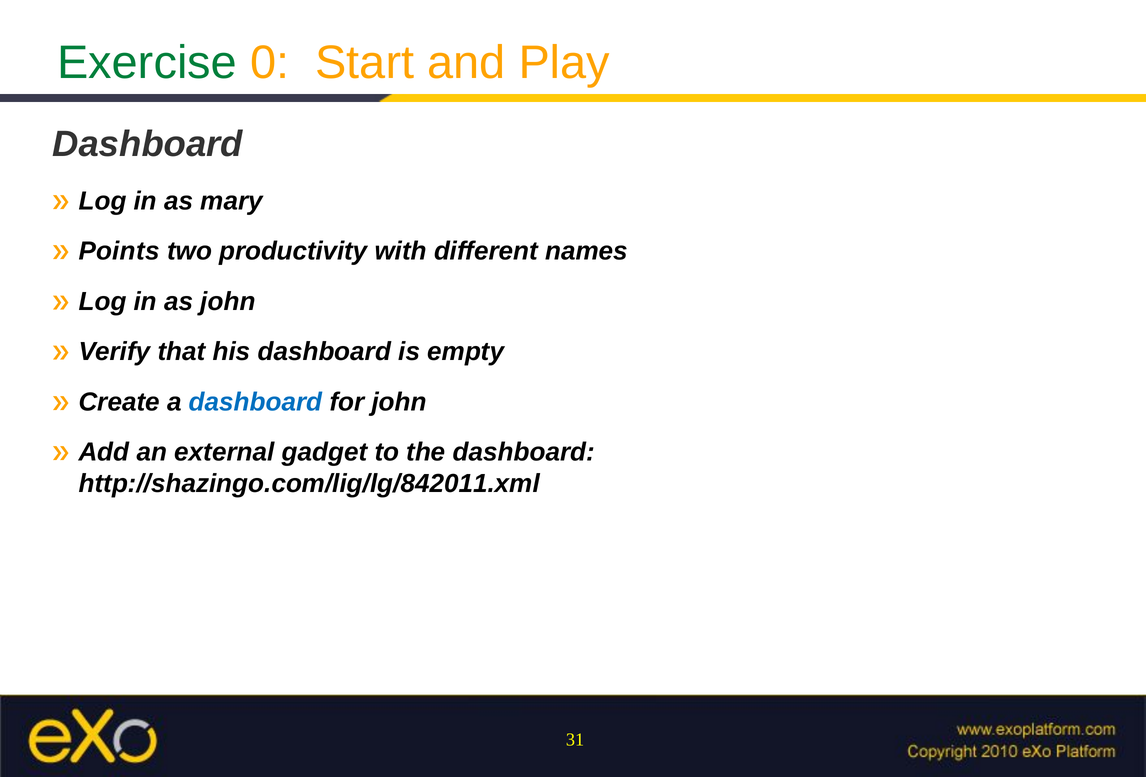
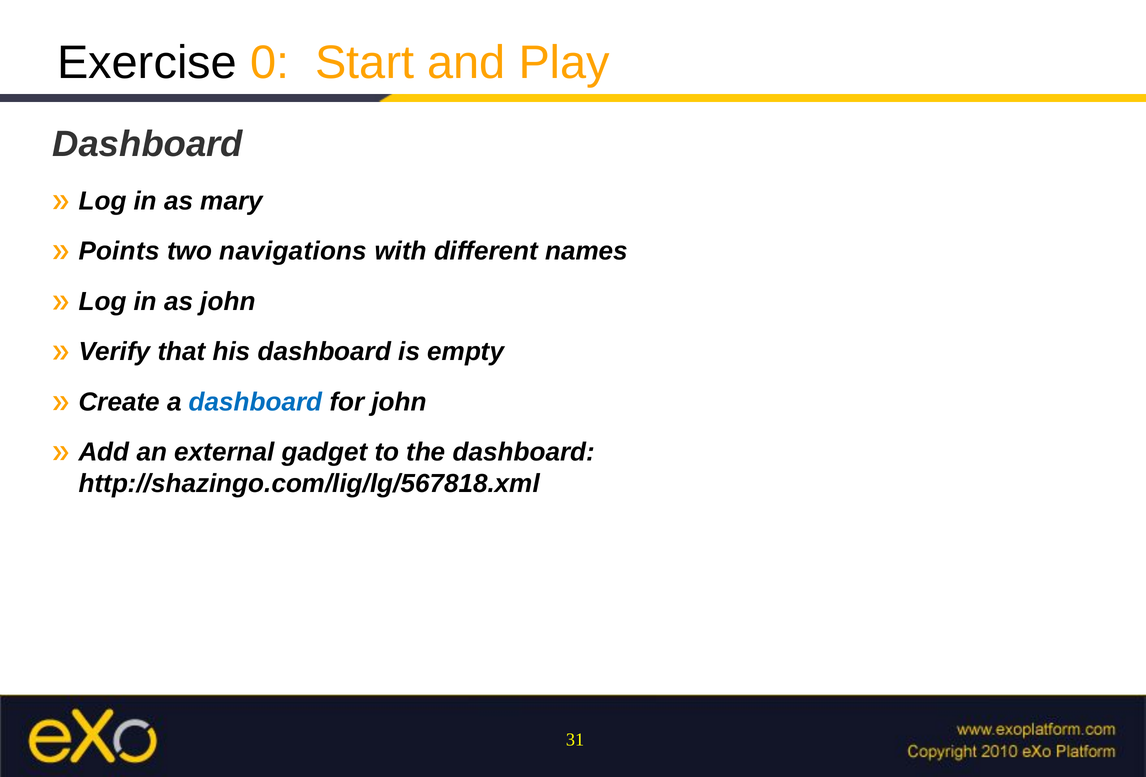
Exercise colour: green -> black
productivity: productivity -> navigations
http://shazingo.com/lig/lg/842011.xml: http://shazingo.com/lig/lg/842011.xml -> http://shazingo.com/lig/lg/567818.xml
